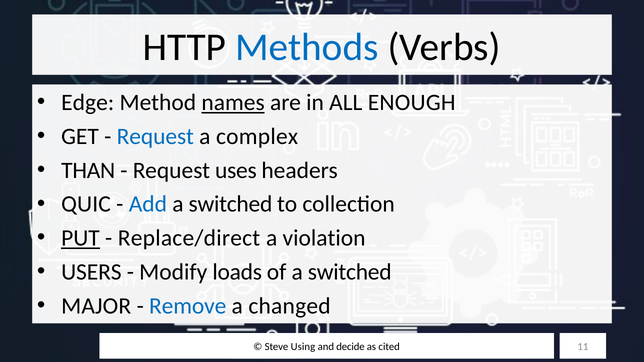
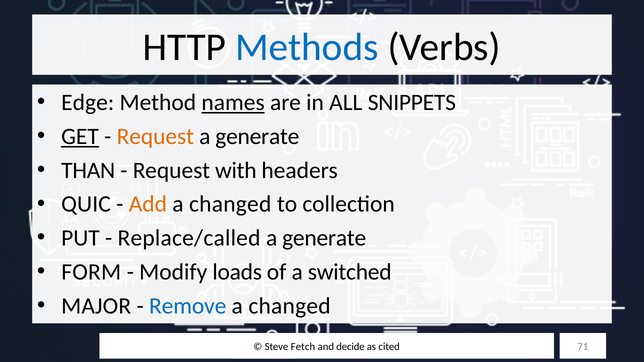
ENOUGH: ENOUGH -> SNIPPETS
GET underline: none -> present
Request at (155, 137) colour: blue -> orange
complex at (257, 137): complex -> generate
uses: uses -> with
Add colour: blue -> orange
switched at (230, 204): switched -> changed
PUT underline: present -> none
Replace/direct: Replace/direct -> Replace/called
violation at (324, 238): violation -> generate
USERS: USERS -> FORM
Using: Using -> Fetch
11: 11 -> 71
